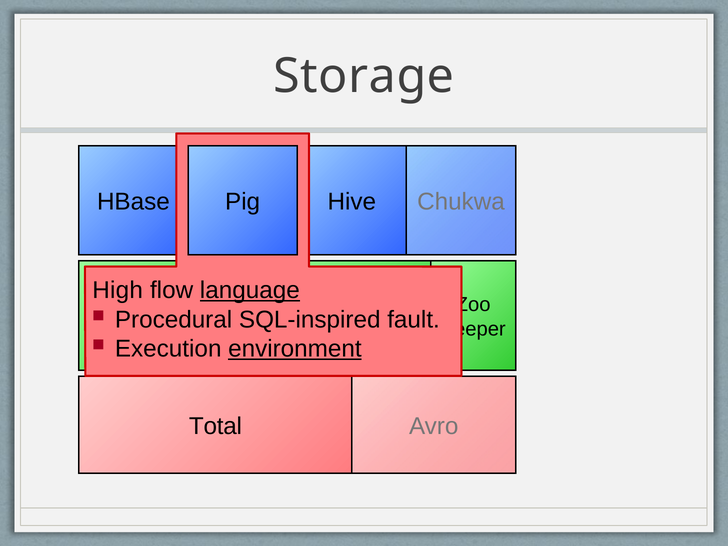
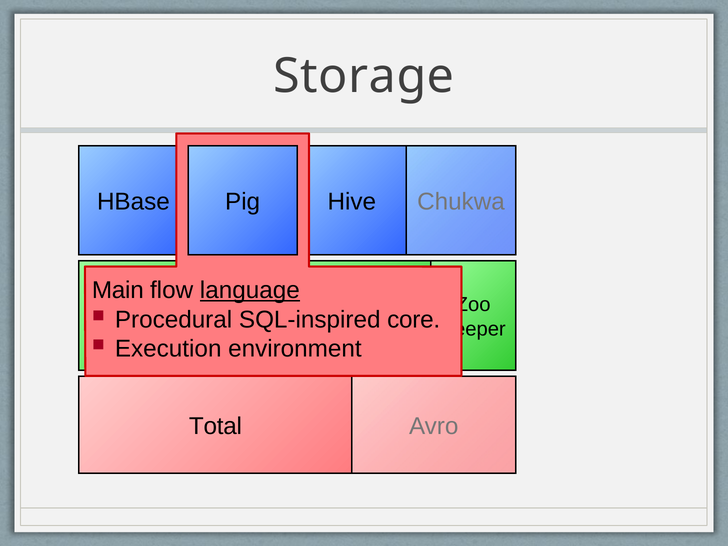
High: High -> Main
fault: fault -> core
environment underline: present -> none
